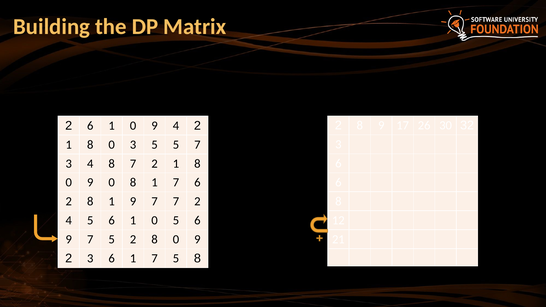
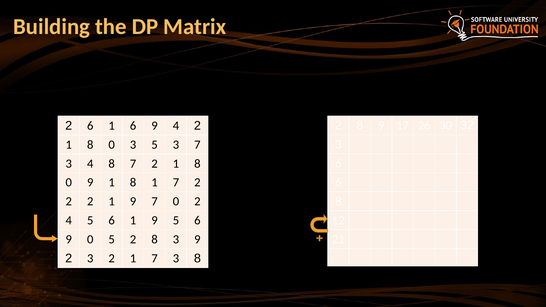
2 6 1 0: 0 -> 6
5 5: 5 -> 3
9 0: 0 -> 1
1 7 6: 6 -> 2
8 at (90, 202): 8 -> 2
7 7: 7 -> 0
5 6 1 0: 0 -> 9
7 at (90, 240): 7 -> 0
2 8 0: 0 -> 3
2 3 6: 6 -> 2
1 7 5: 5 -> 3
